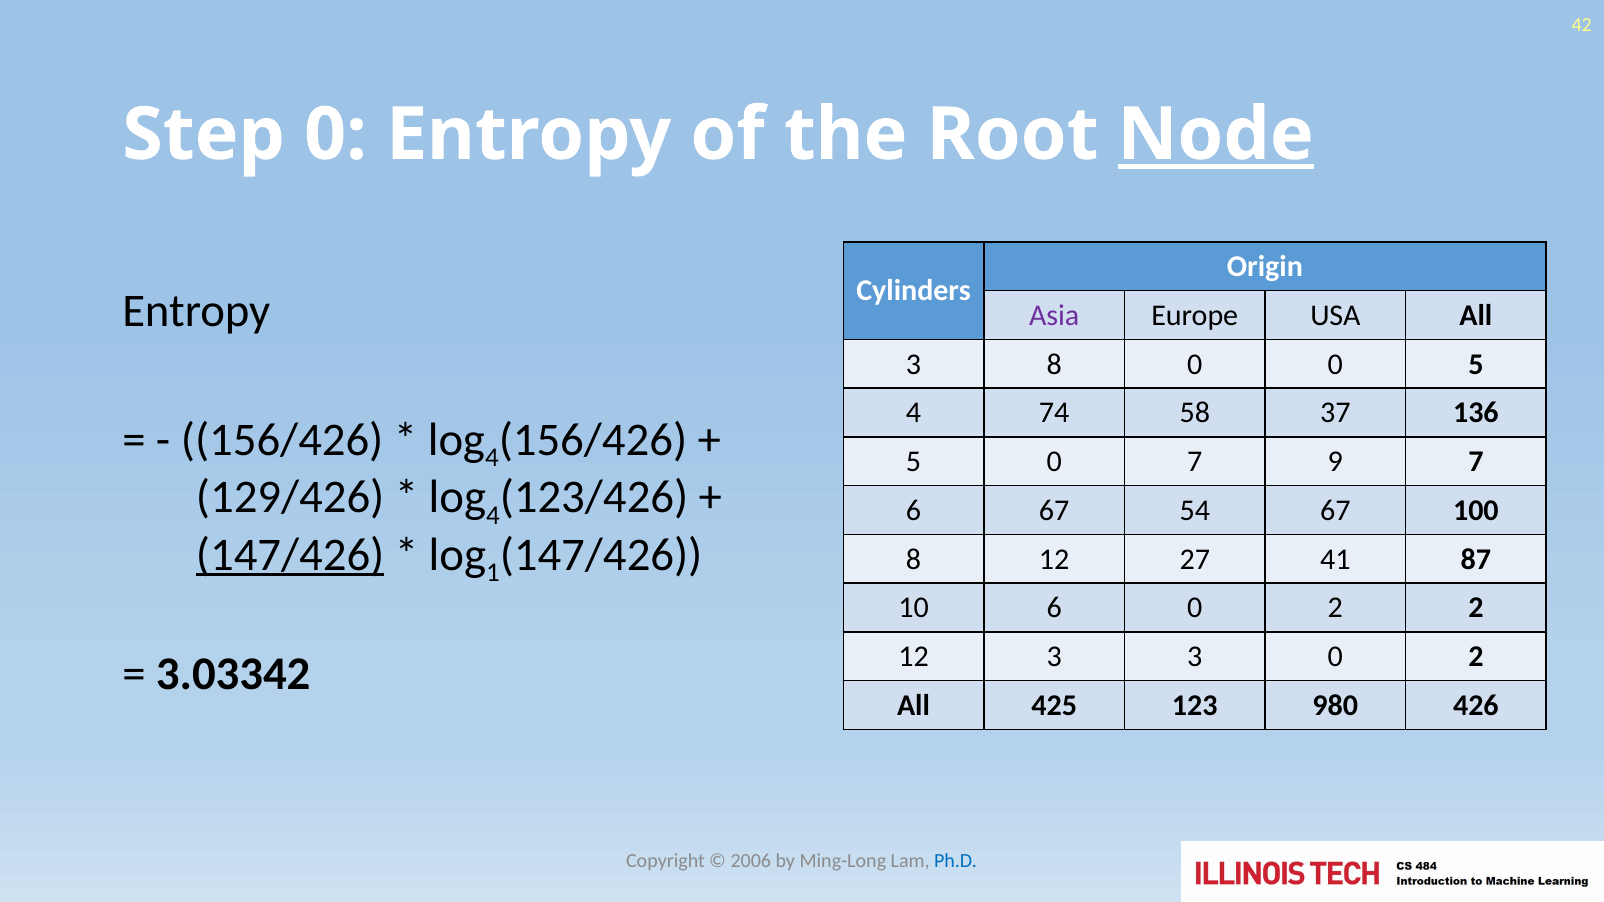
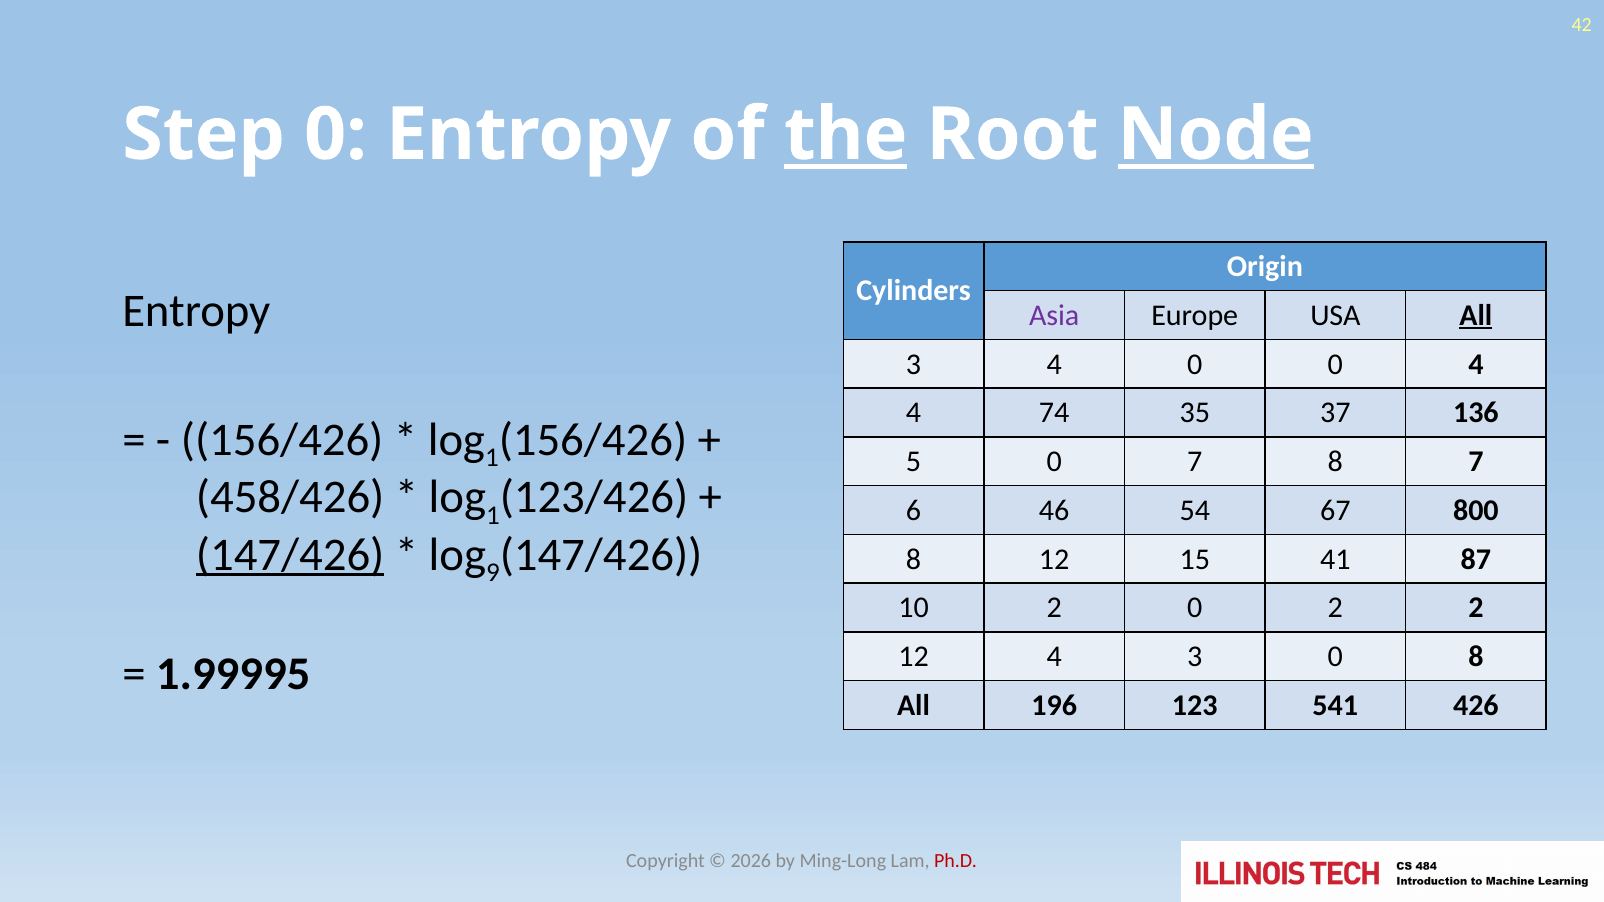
the underline: none -> present
All at (1476, 315) underline: none -> present
3 8: 8 -> 4
0 5: 5 -> 4
58: 58 -> 35
4 at (492, 458): 4 -> 1
7 9: 9 -> 8
129/426: 129/426 -> 458/426
4 at (493, 516): 4 -> 1
6 67: 67 -> 46
100: 100 -> 800
1: 1 -> 9
27: 27 -> 15
10 6: 6 -> 2
12 3: 3 -> 4
3 0 2: 2 -> 8
3.03342: 3.03342 -> 1.99995
425: 425 -> 196
980: 980 -> 541
2006: 2006 -> 2026
Ph.D colour: blue -> red
